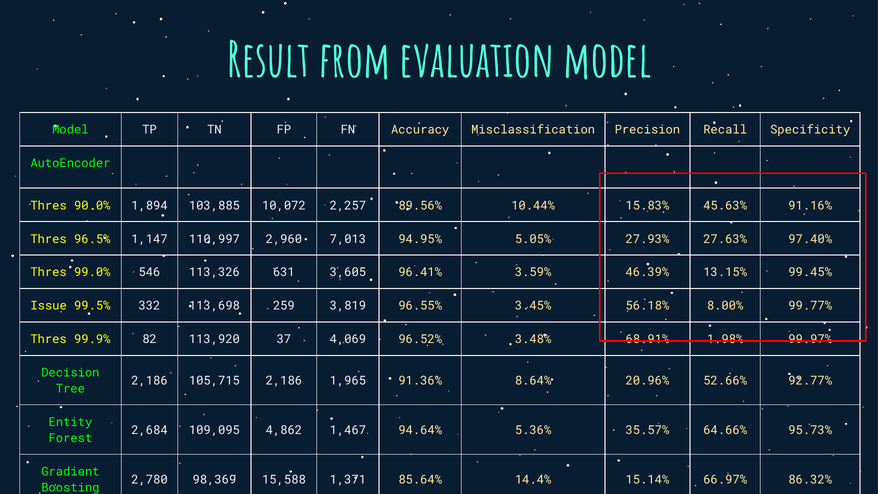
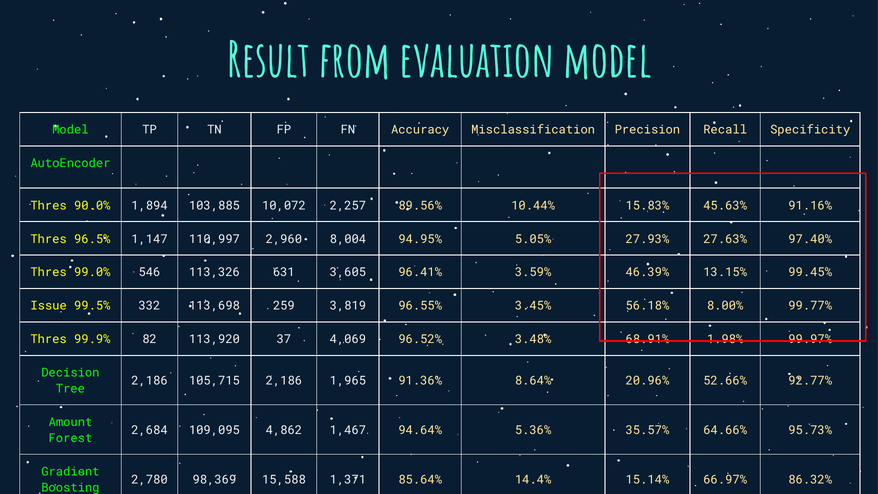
7,013: 7,013 -> 8,004
Entity: Entity -> Amount
